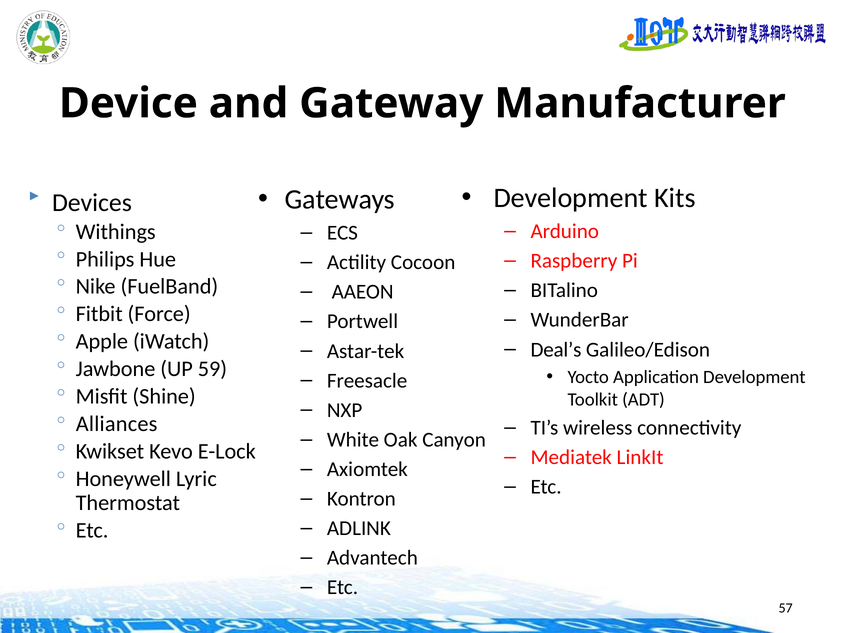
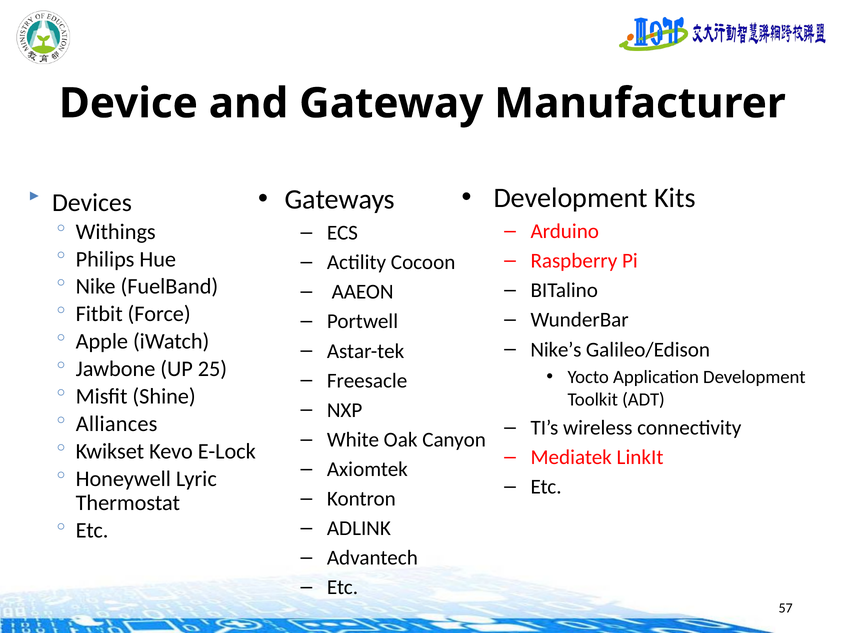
Deal’s: Deal’s -> Nike’s
59: 59 -> 25
